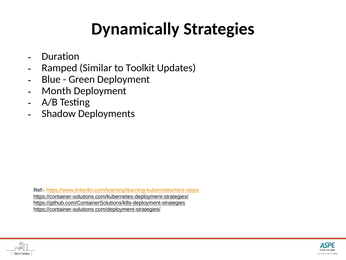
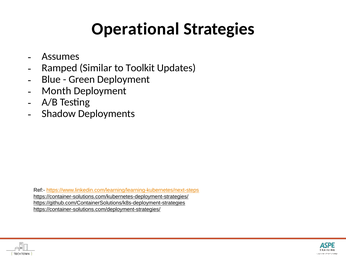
Dynamically: Dynamically -> Operational
Duration: Duration -> Assumes
